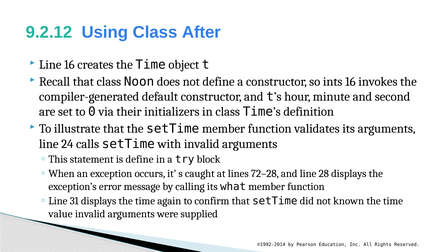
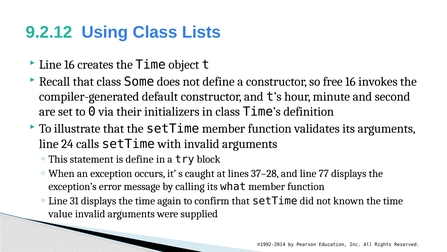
After: After -> Lists
Noon: Noon -> Some
ints: ints -> free
72–28: 72–28 -> 37–28
28: 28 -> 77
